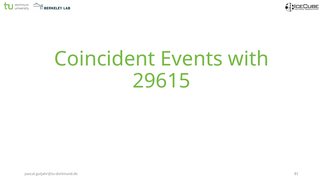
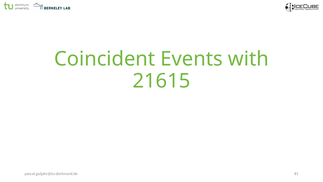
29615: 29615 -> 21615
